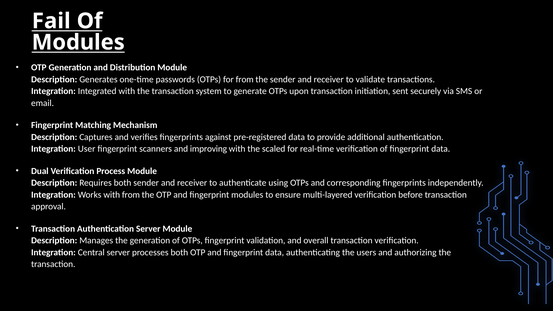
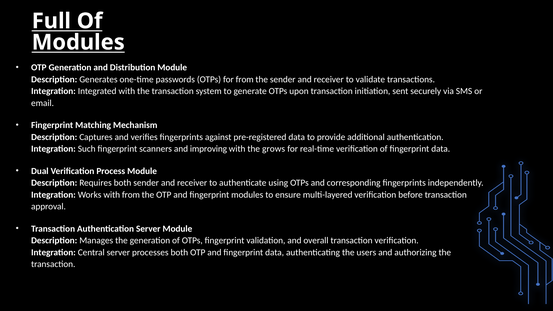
Fail: Fail -> Full
User: User -> Such
scaled: scaled -> grows
